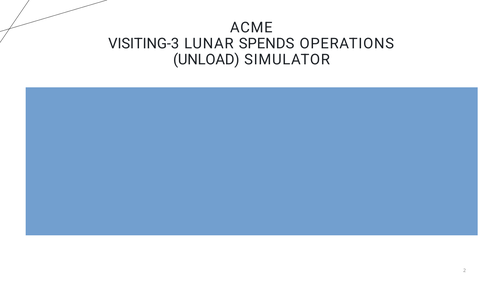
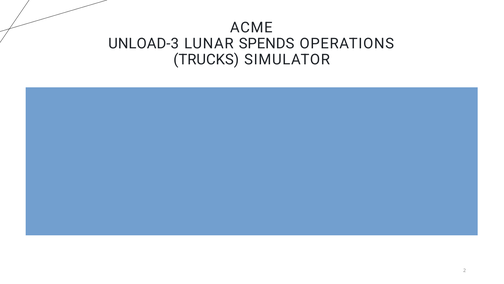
VISITING-3: VISITING-3 -> UNLOAD-3
UNLOAD: UNLOAD -> TRUCKS
